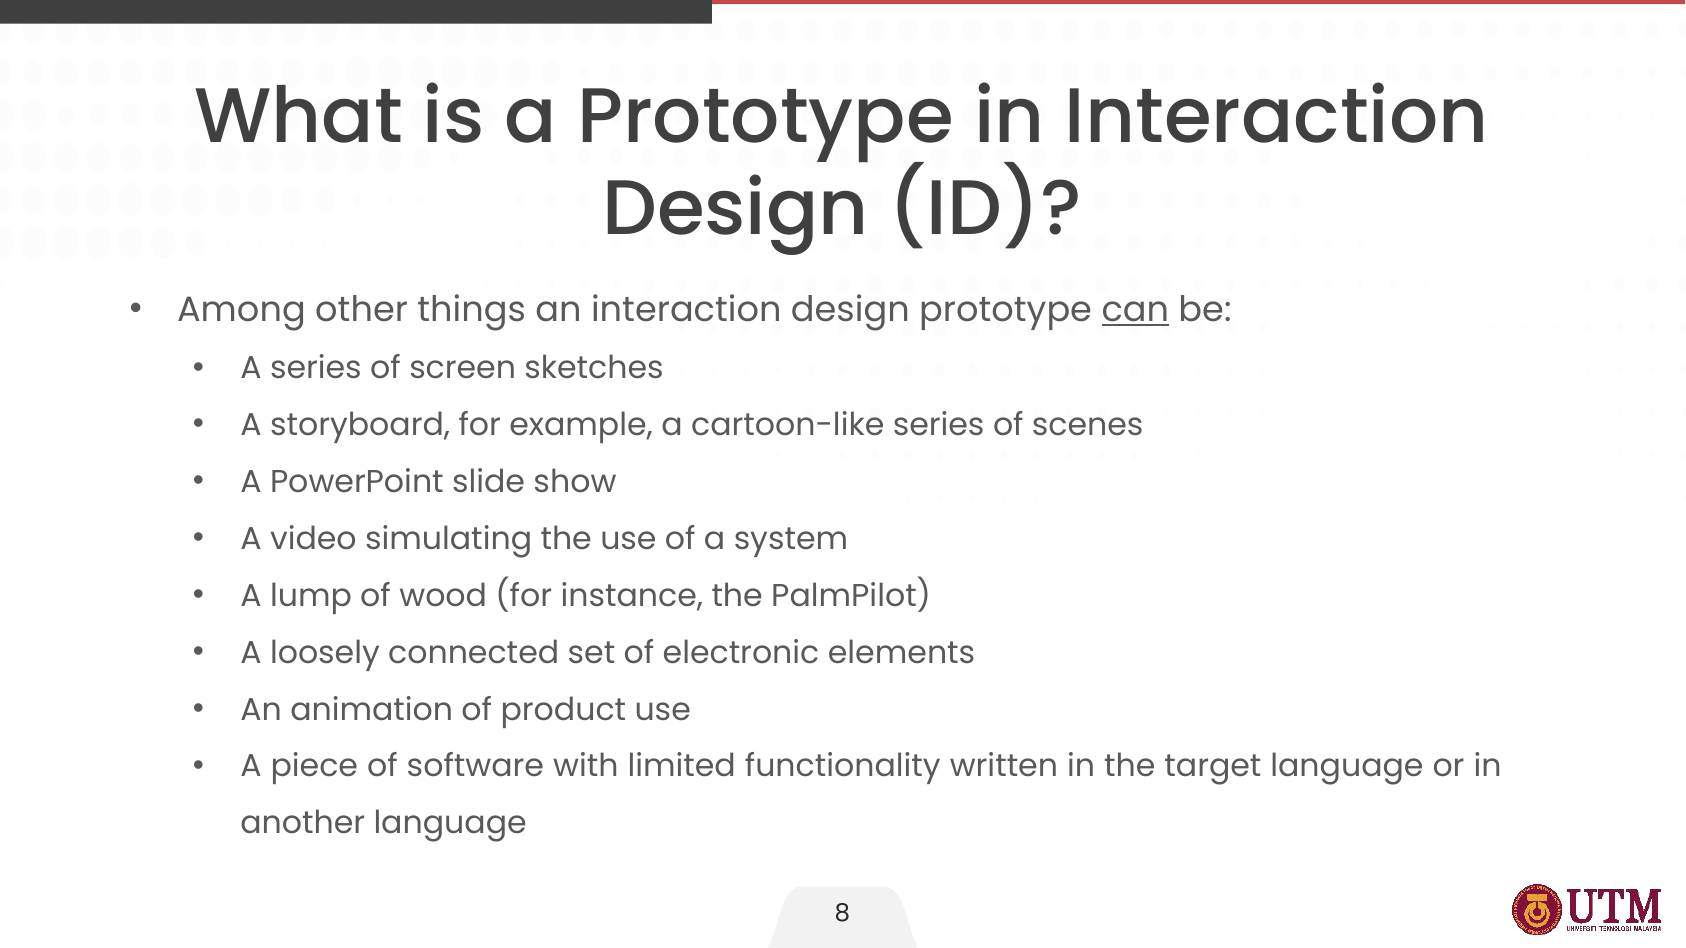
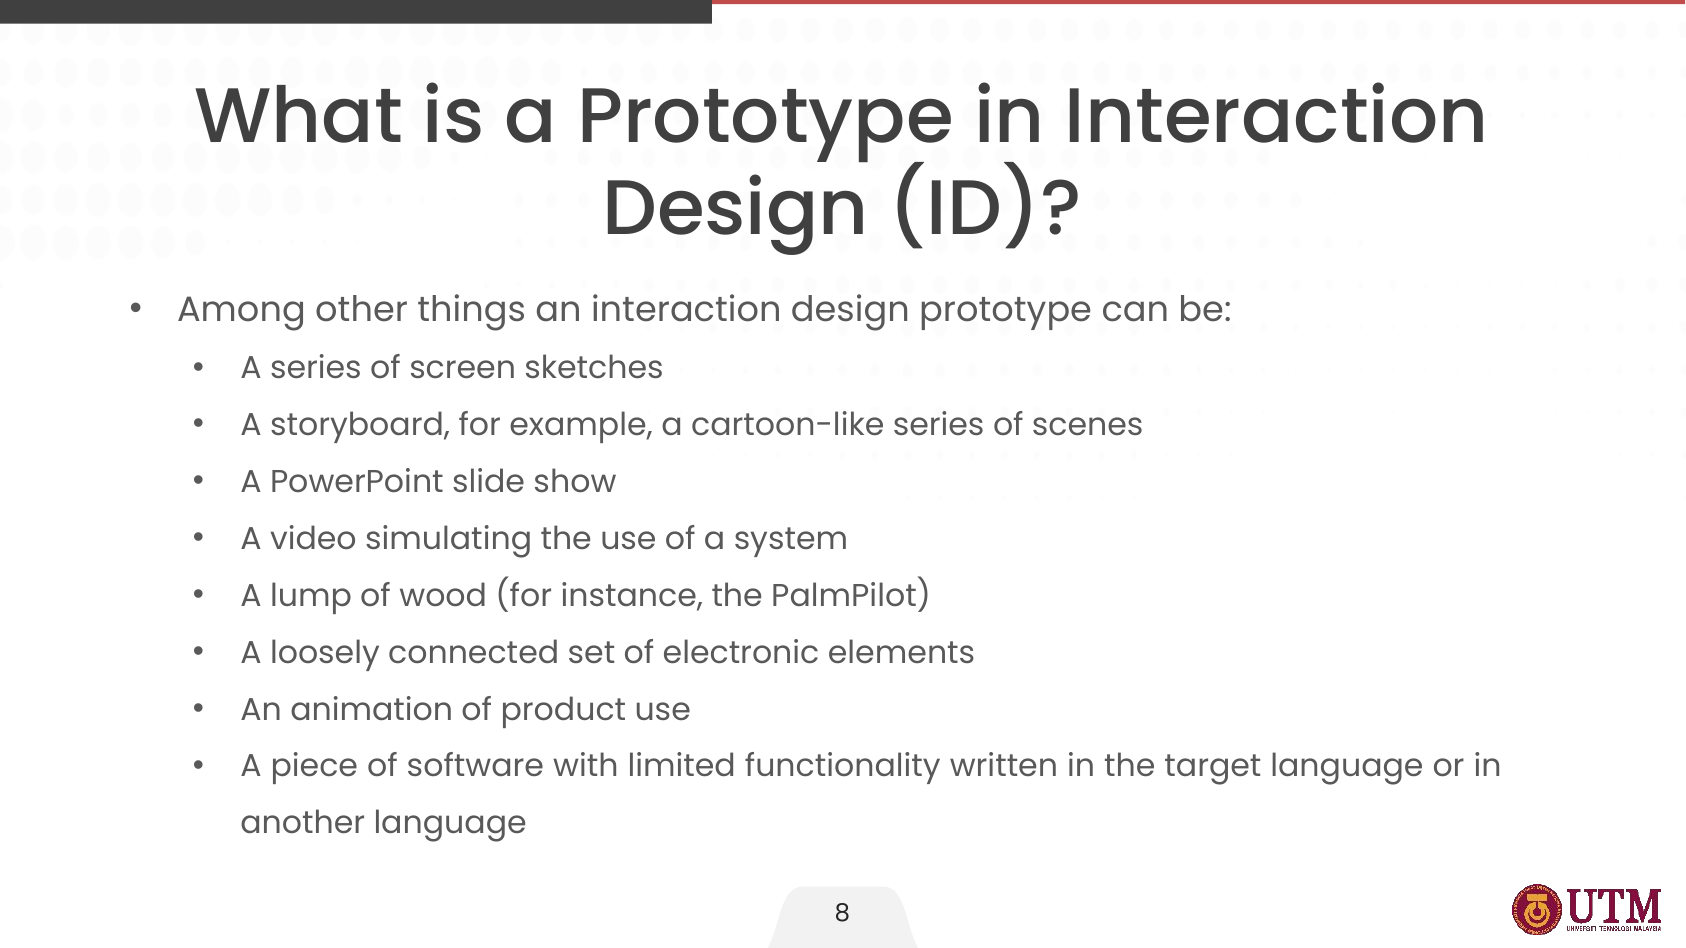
can underline: present -> none
